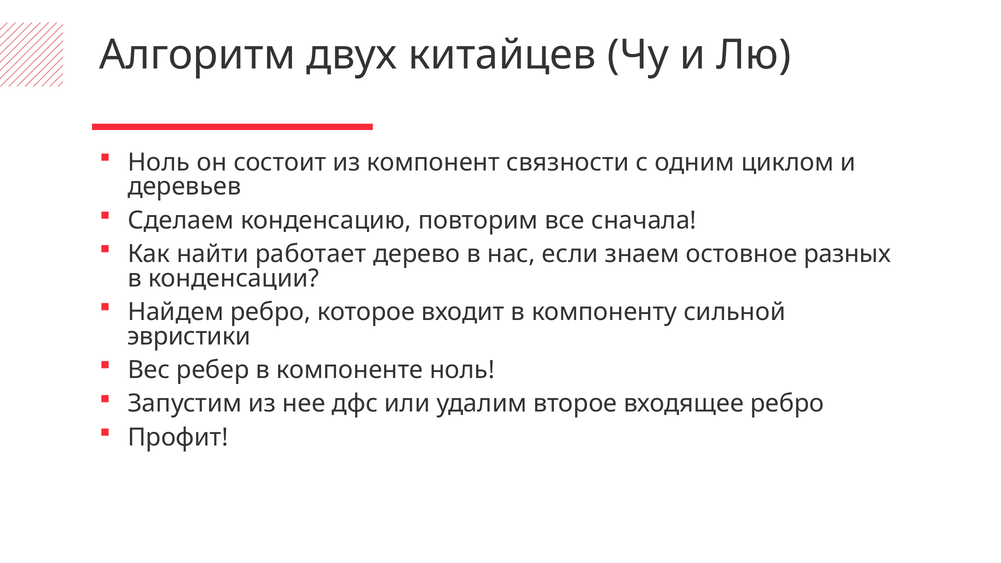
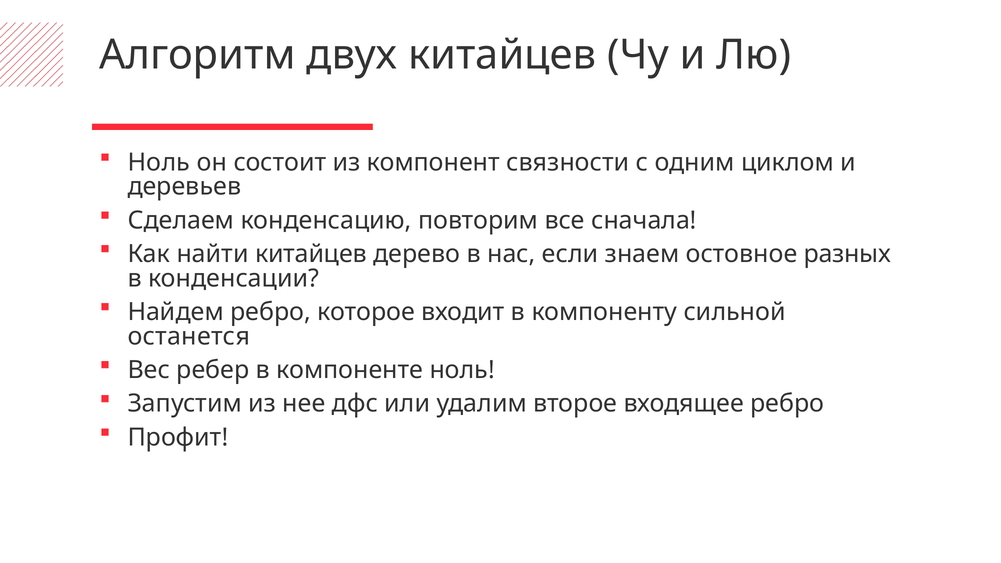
найти работает: работает -> китайцев
эвристики: эвристики -> останется
